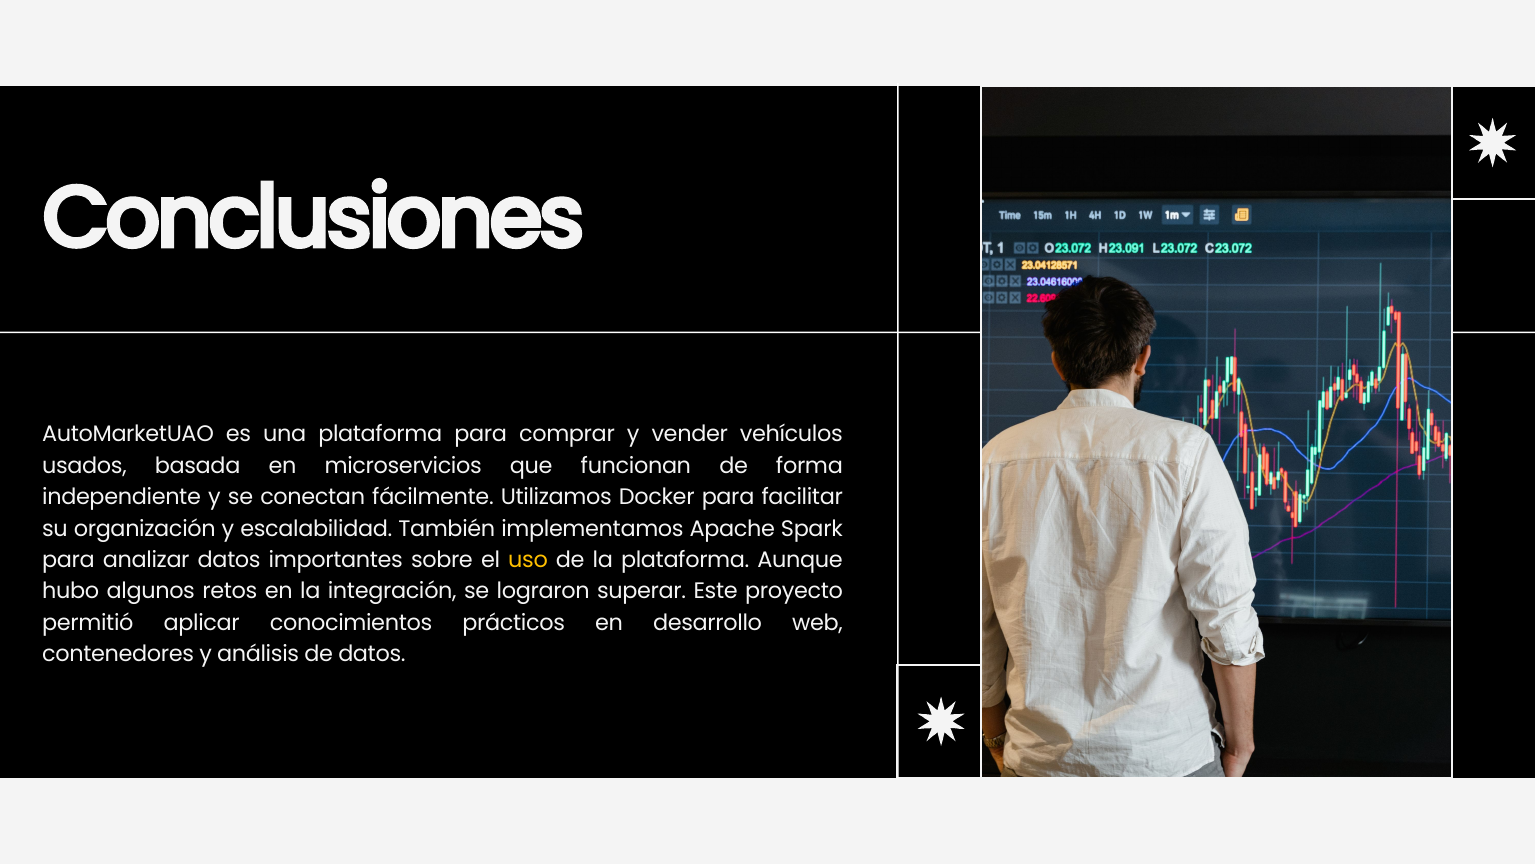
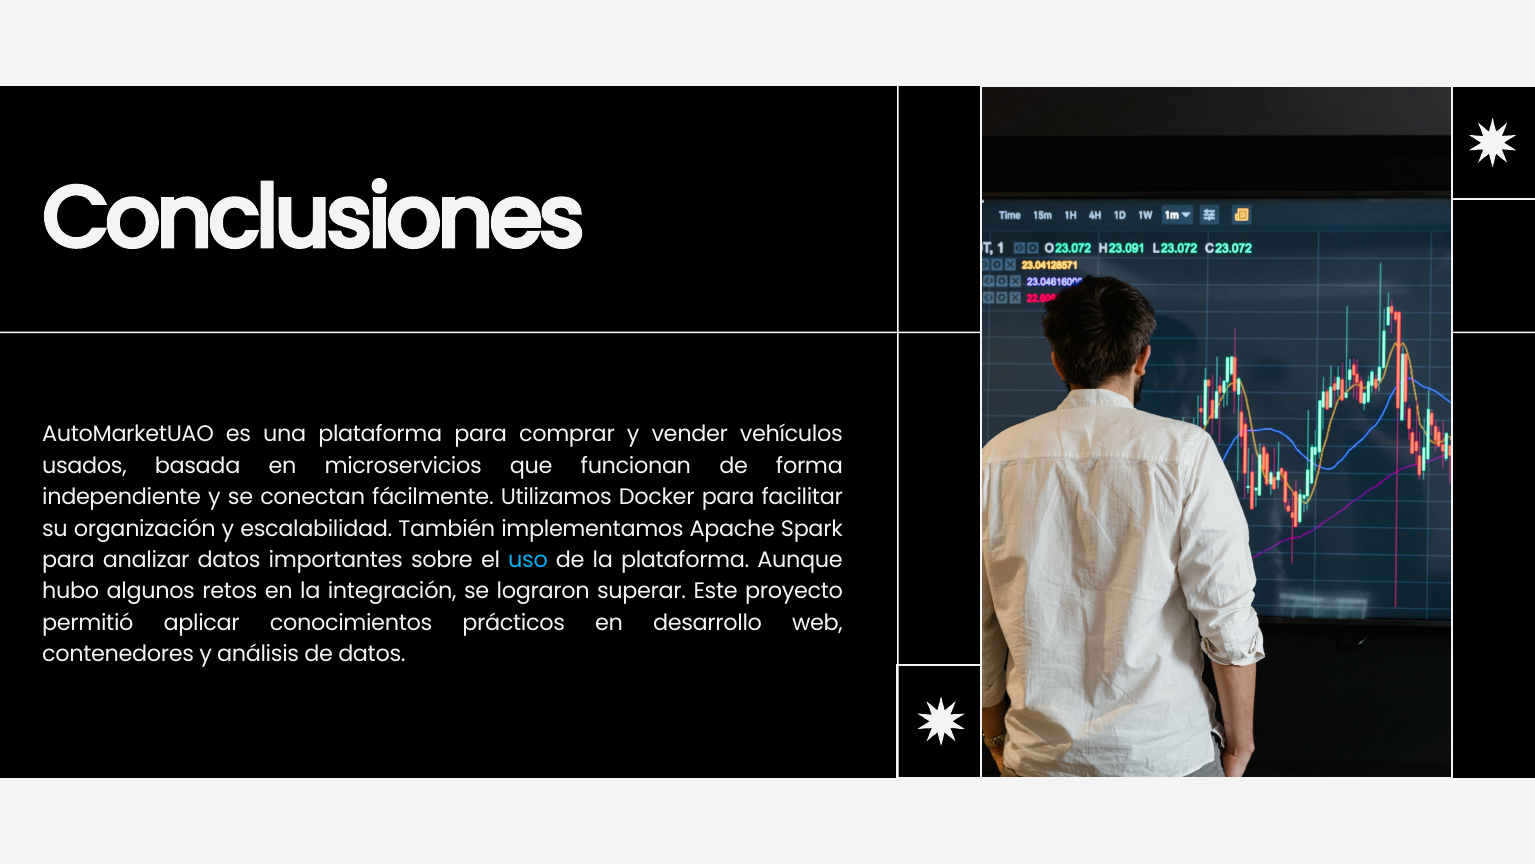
uso colour: yellow -> light blue
